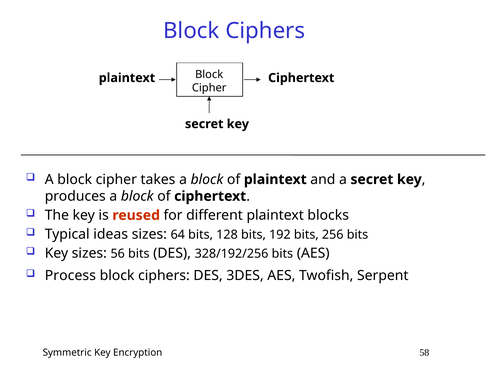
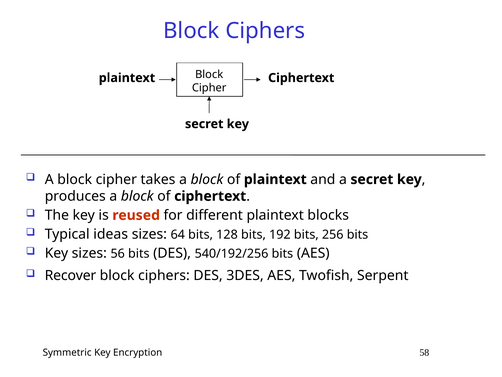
328/192/256: 328/192/256 -> 540/192/256
Process: Process -> Recover
